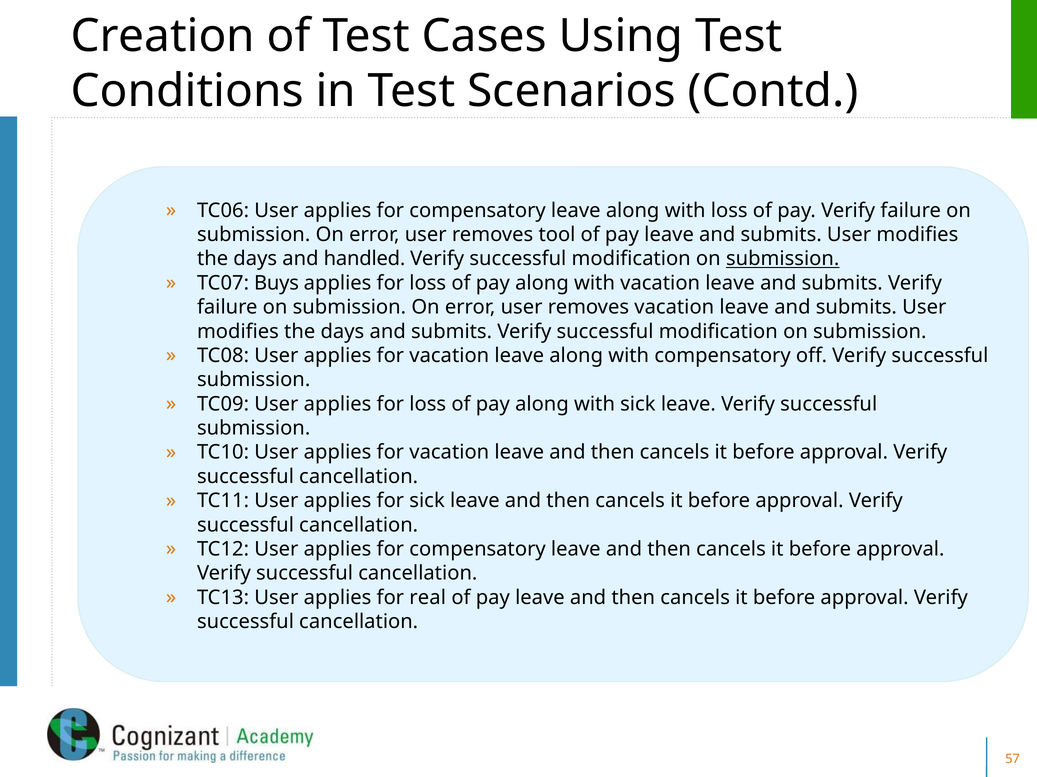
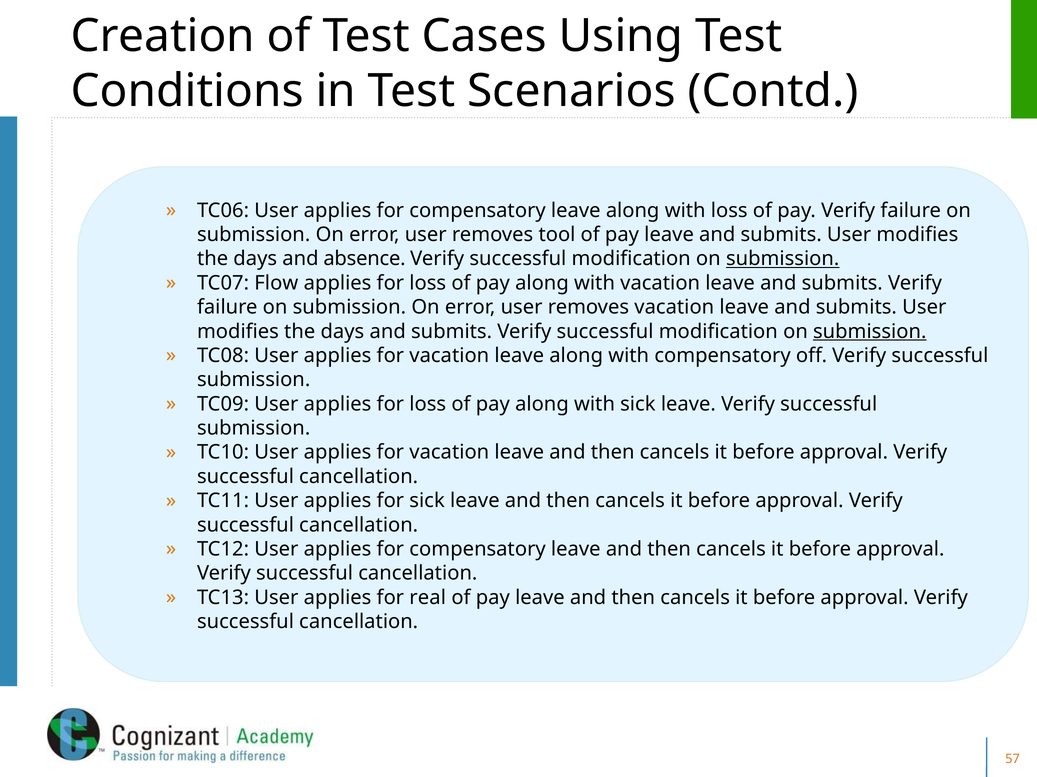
handled: handled -> absence
Buys: Buys -> Flow
submission at (870, 332) underline: none -> present
